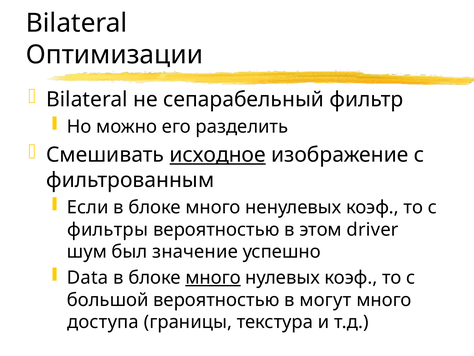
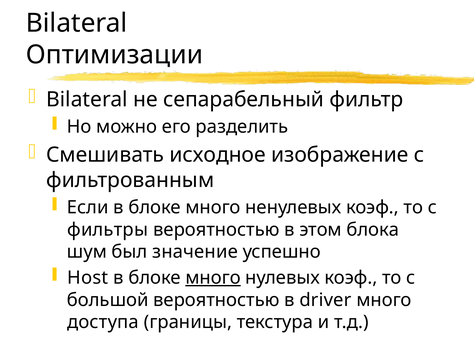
исходное underline: present -> none
driver: driver -> блока
Data: Data -> Host
могут: могут -> driver
